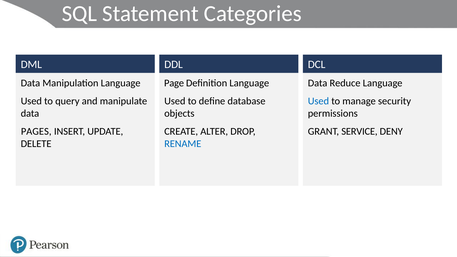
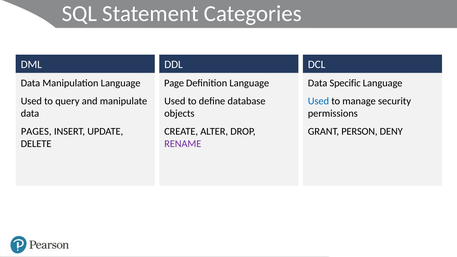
Reduce: Reduce -> Specific
SERVICE: SERVICE -> PERSON
RENAME colour: blue -> purple
